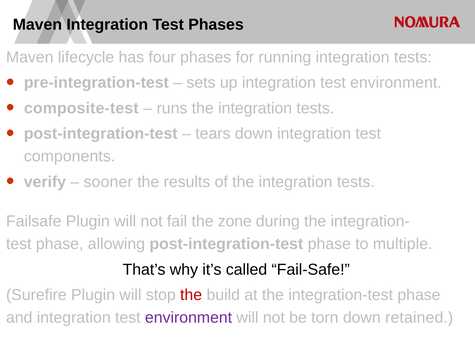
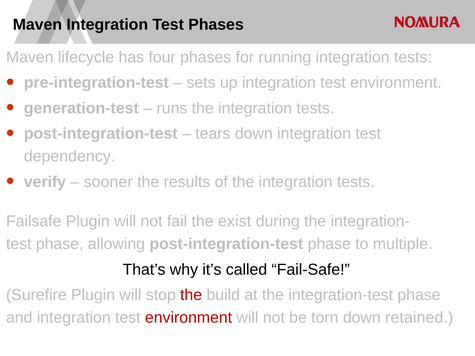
composite-test: composite-test -> generation-test
components: components -> dependency
zone: zone -> exist
environment at (189, 318) colour: purple -> red
